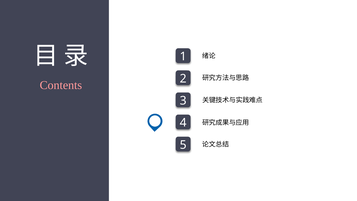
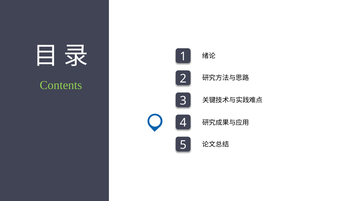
Contents colour: pink -> light green
